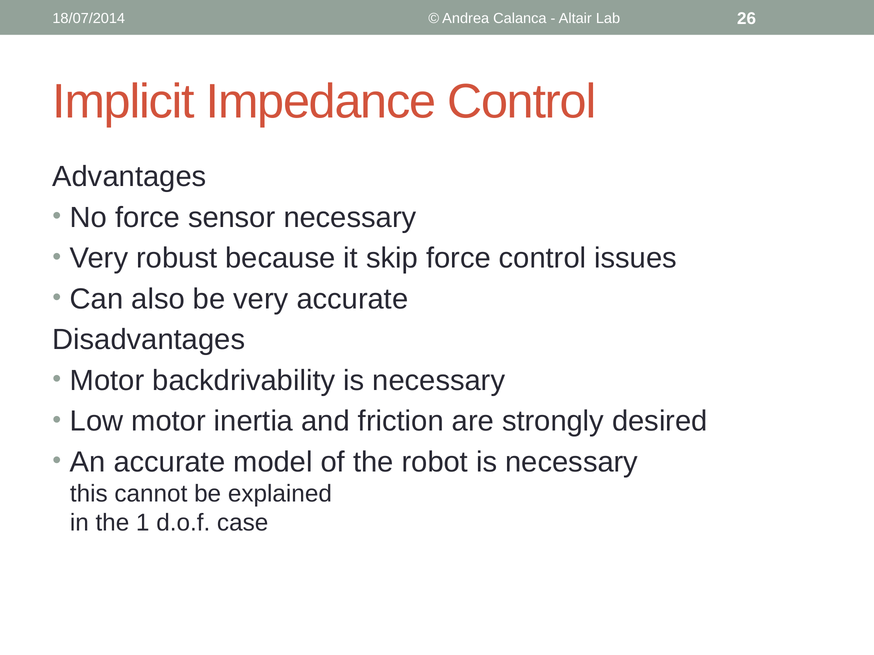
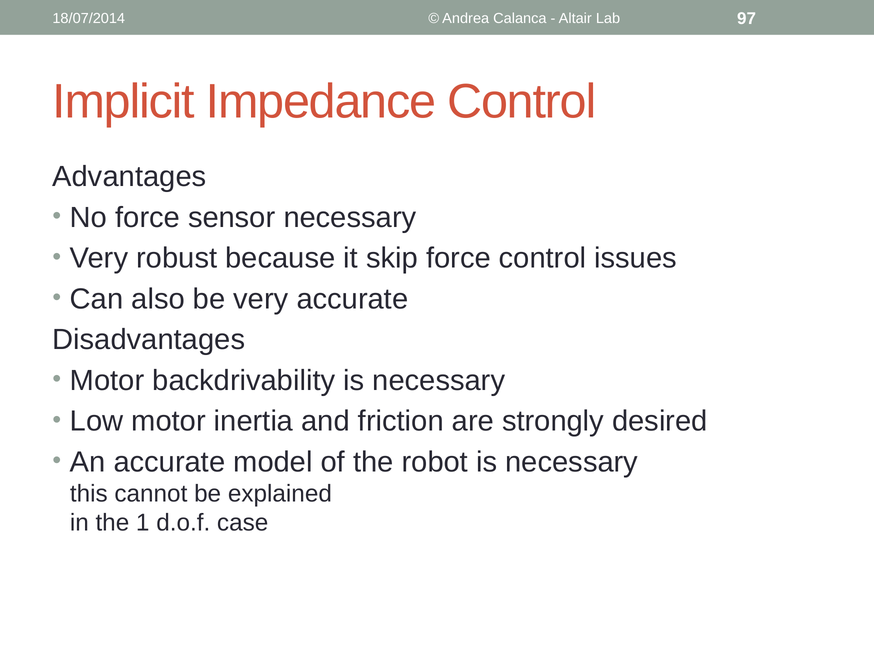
26: 26 -> 97
